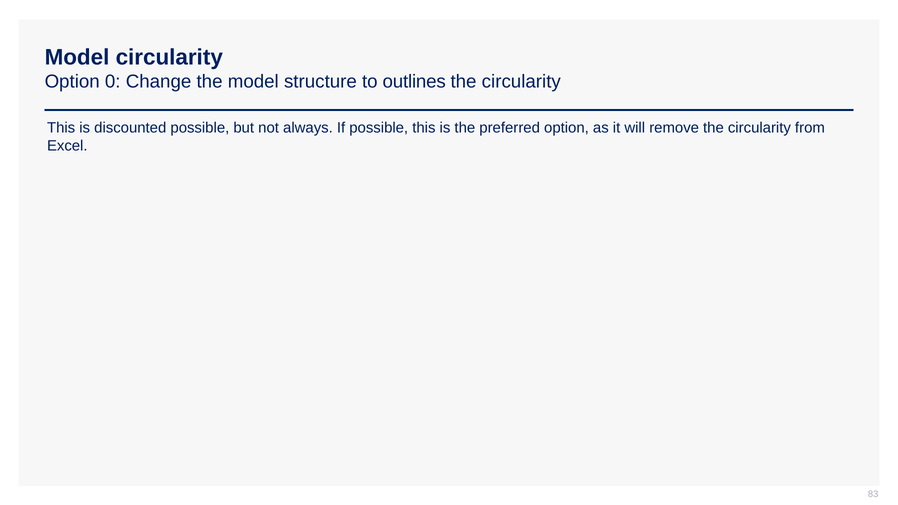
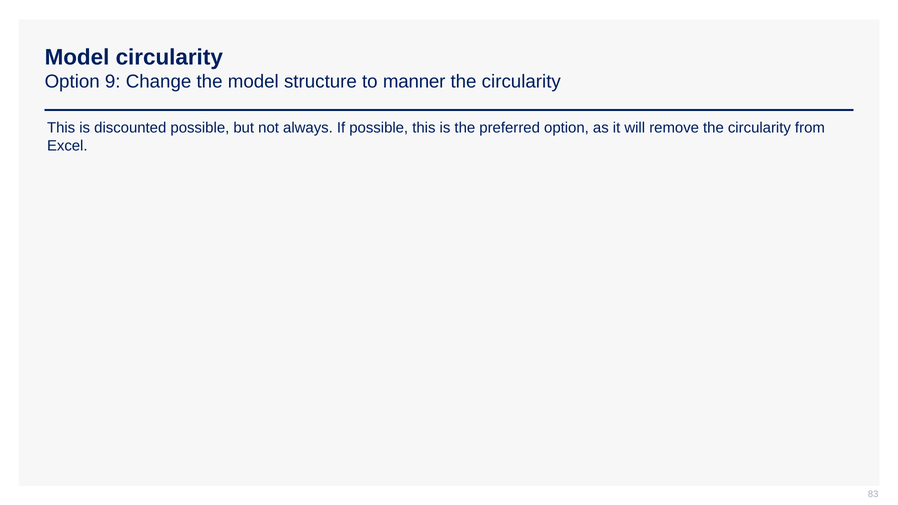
0: 0 -> 9
outlines: outlines -> manner
